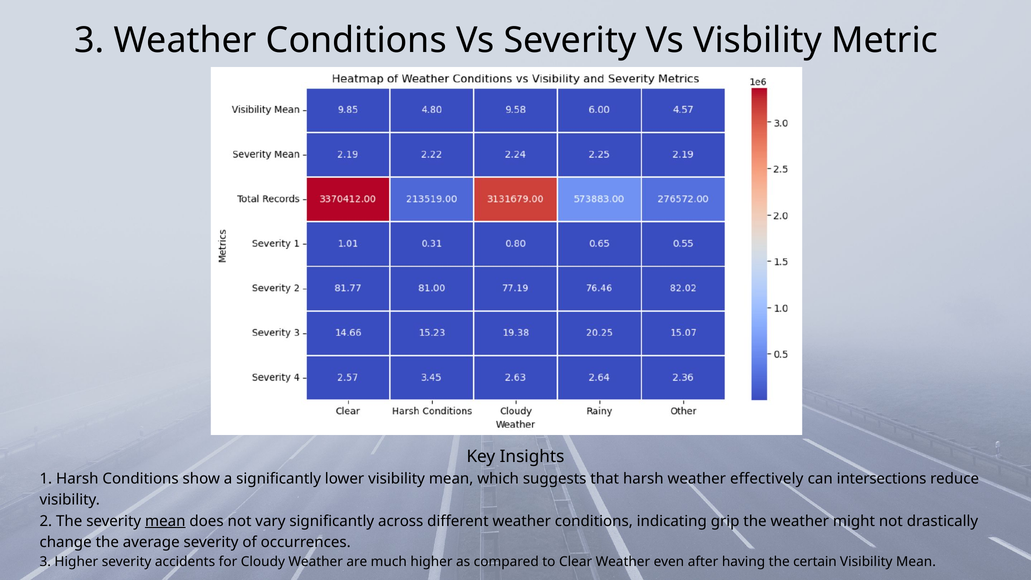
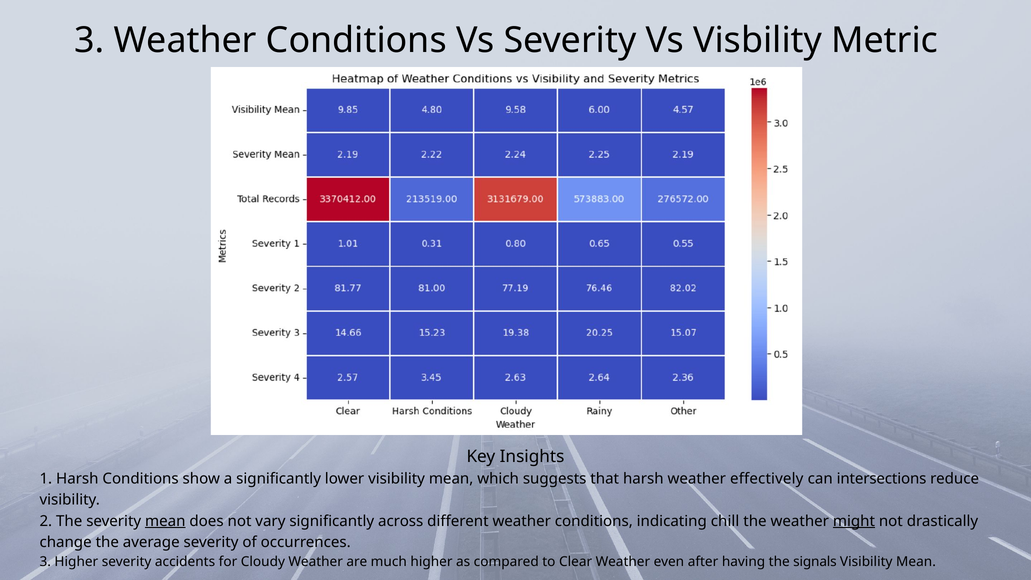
grip: grip -> chill
might underline: none -> present
certain: certain -> signals
